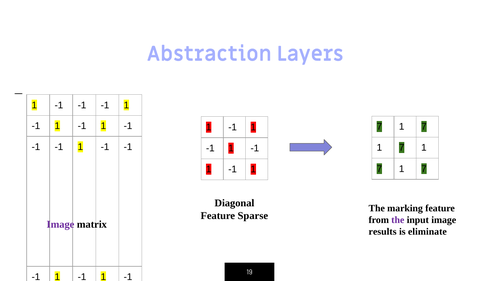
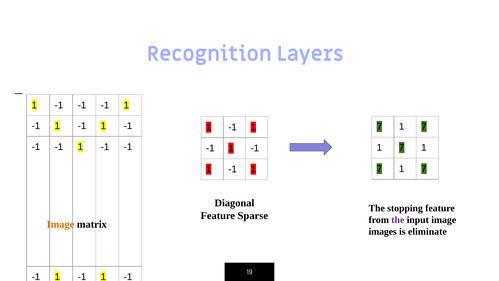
Abstraction: Abstraction -> Recognition
marking: marking -> stopping
Image at (60, 224) colour: purple -> orange
results: results -> images
